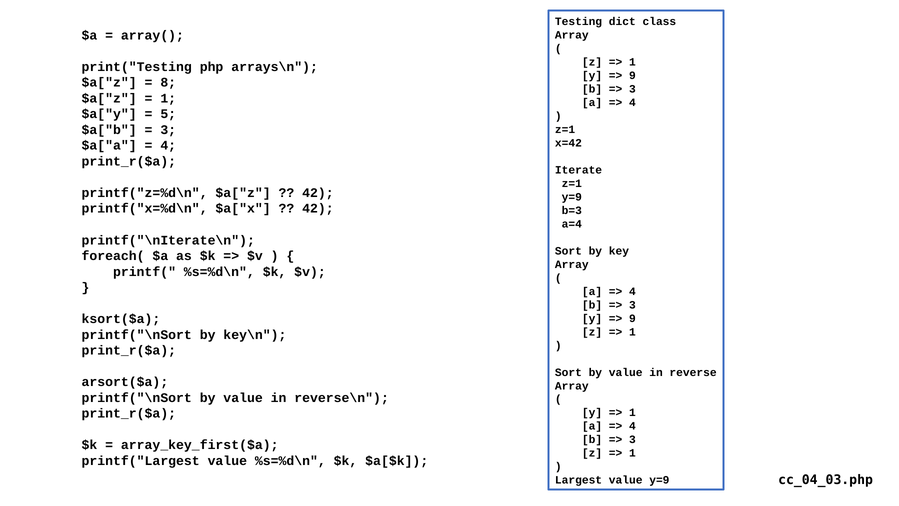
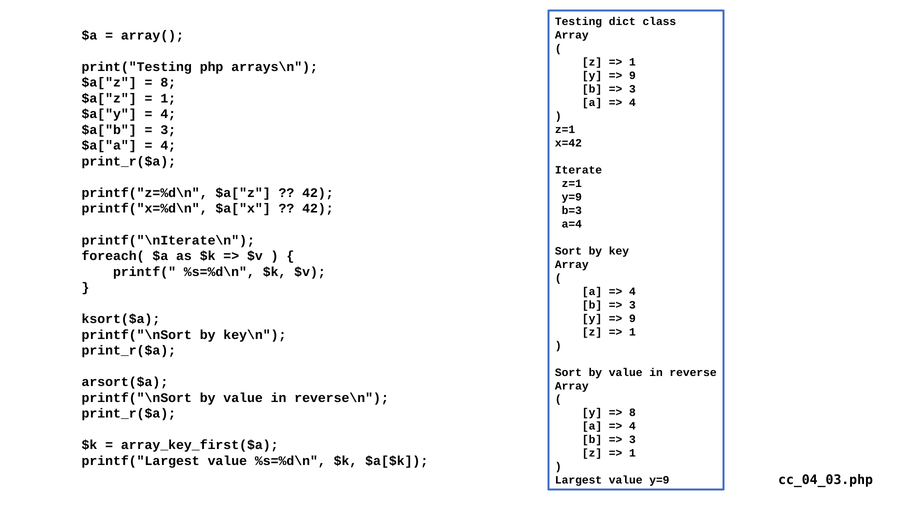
5 at (168, 114): 5 -> 4
1 at (632, 413): 1 -> 8
